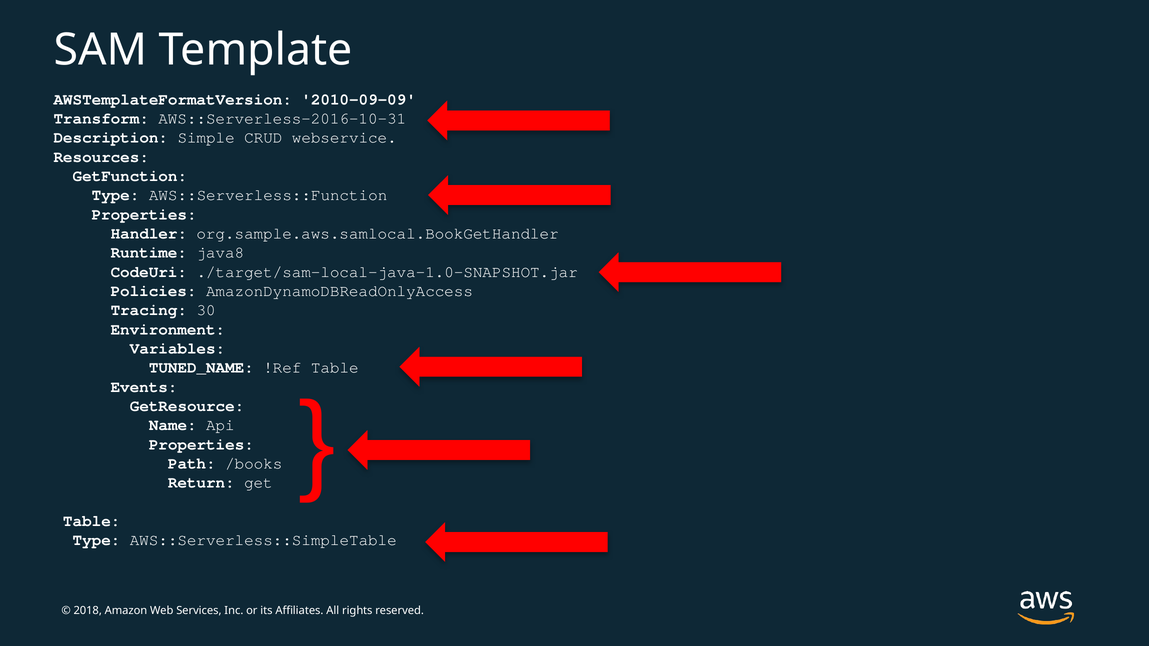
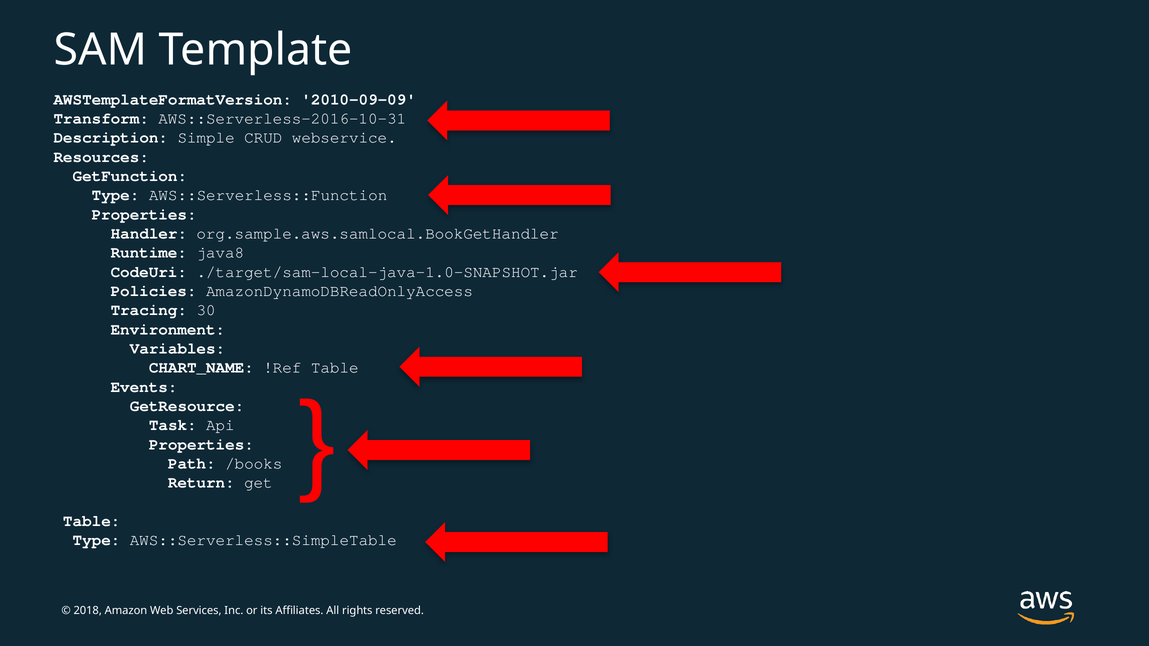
TUNED_NAME: TUNED_NAME -> CHART_NAME
Name: Name -> Task
